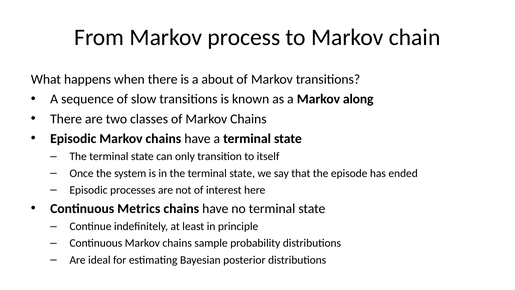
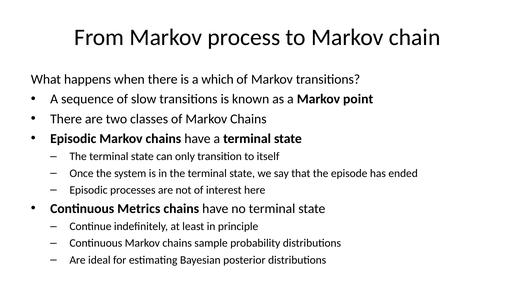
about: about -> which
along: along -> point
